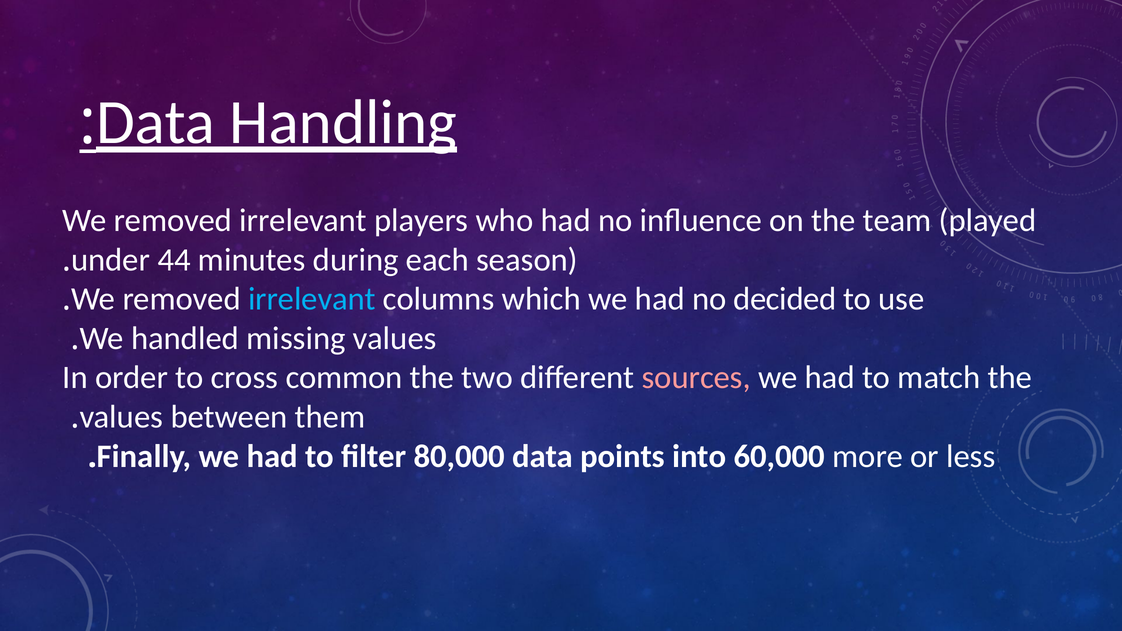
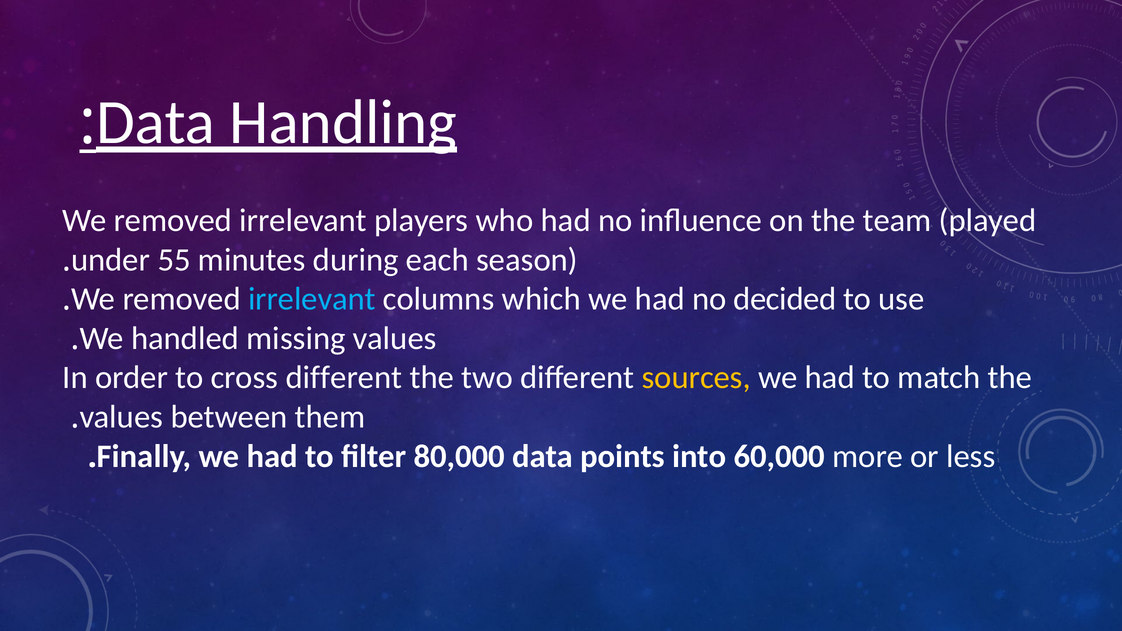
44: 44 -> 55
cross common: common -> different
sources colour: pink -> yellow
